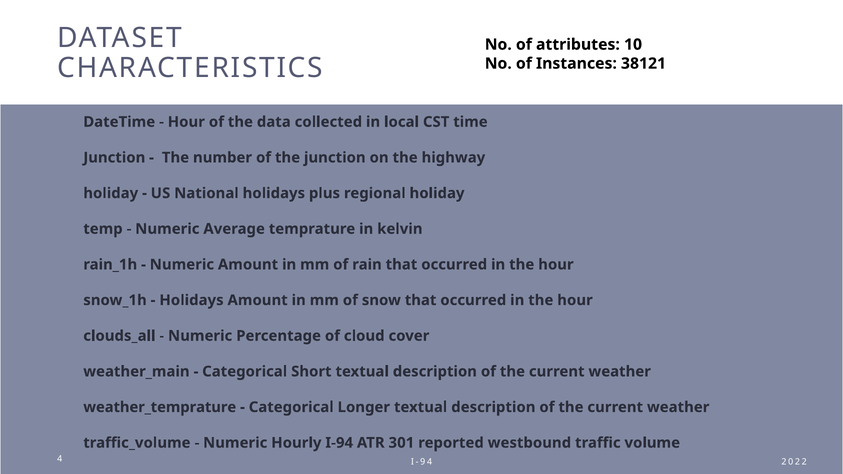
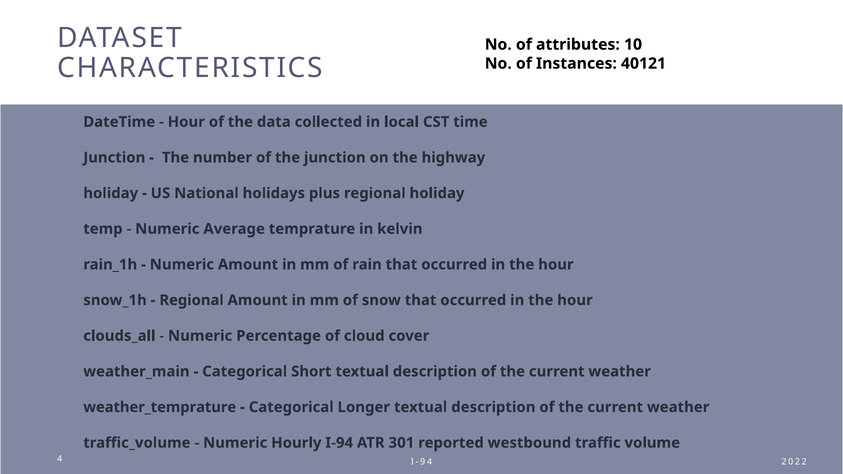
38121: 38121 -> 40121
Holidays at (191, 300): Holidays -> Regional
